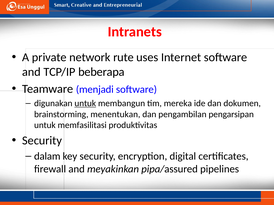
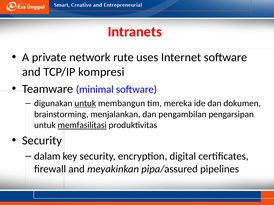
beberapa: beberapa -> kompresi
menjadi: menjadi -> minimal
menentukan: menentukan -> menjalankan
memfasilitasi underline: none -> present
